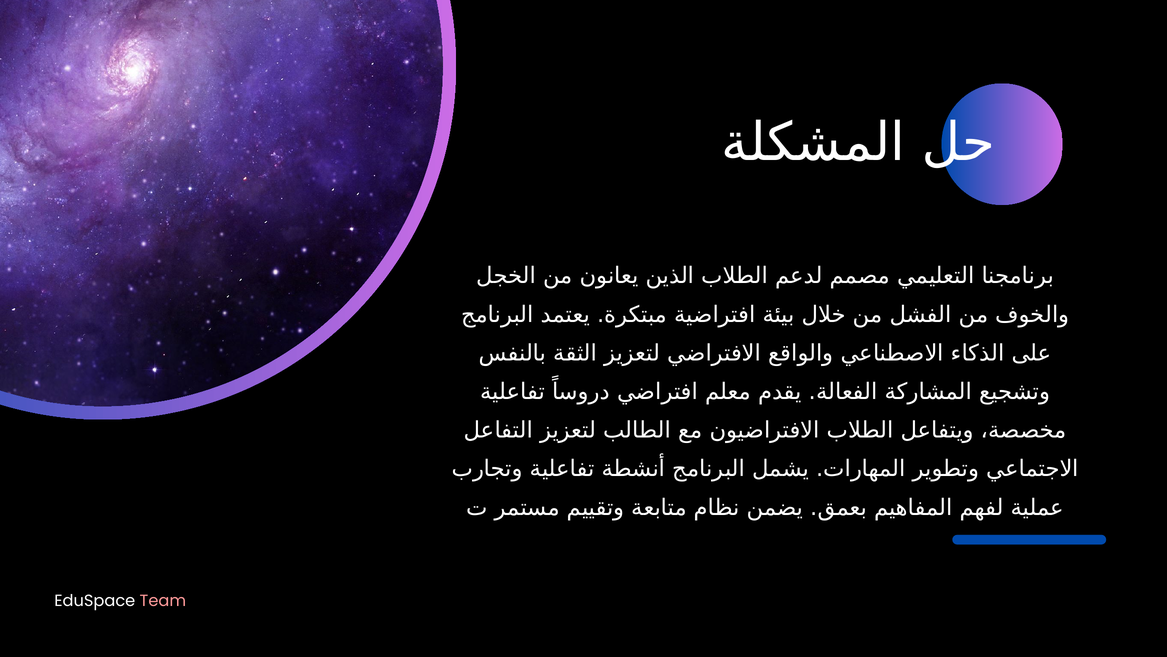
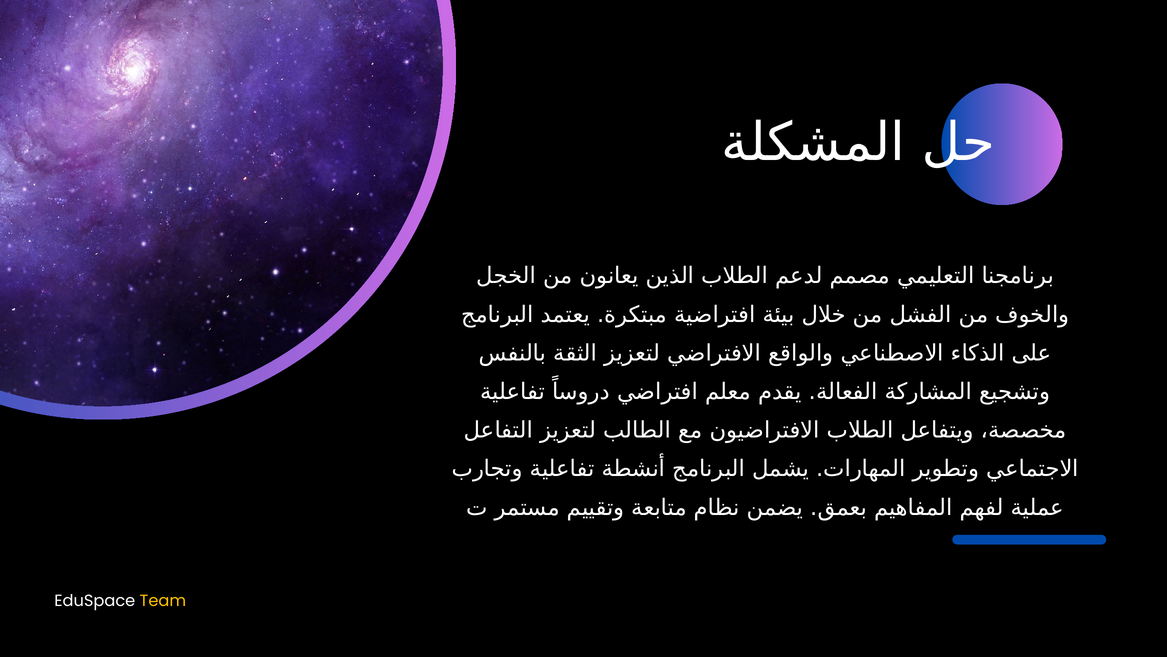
Team colour: pink -> yellow
